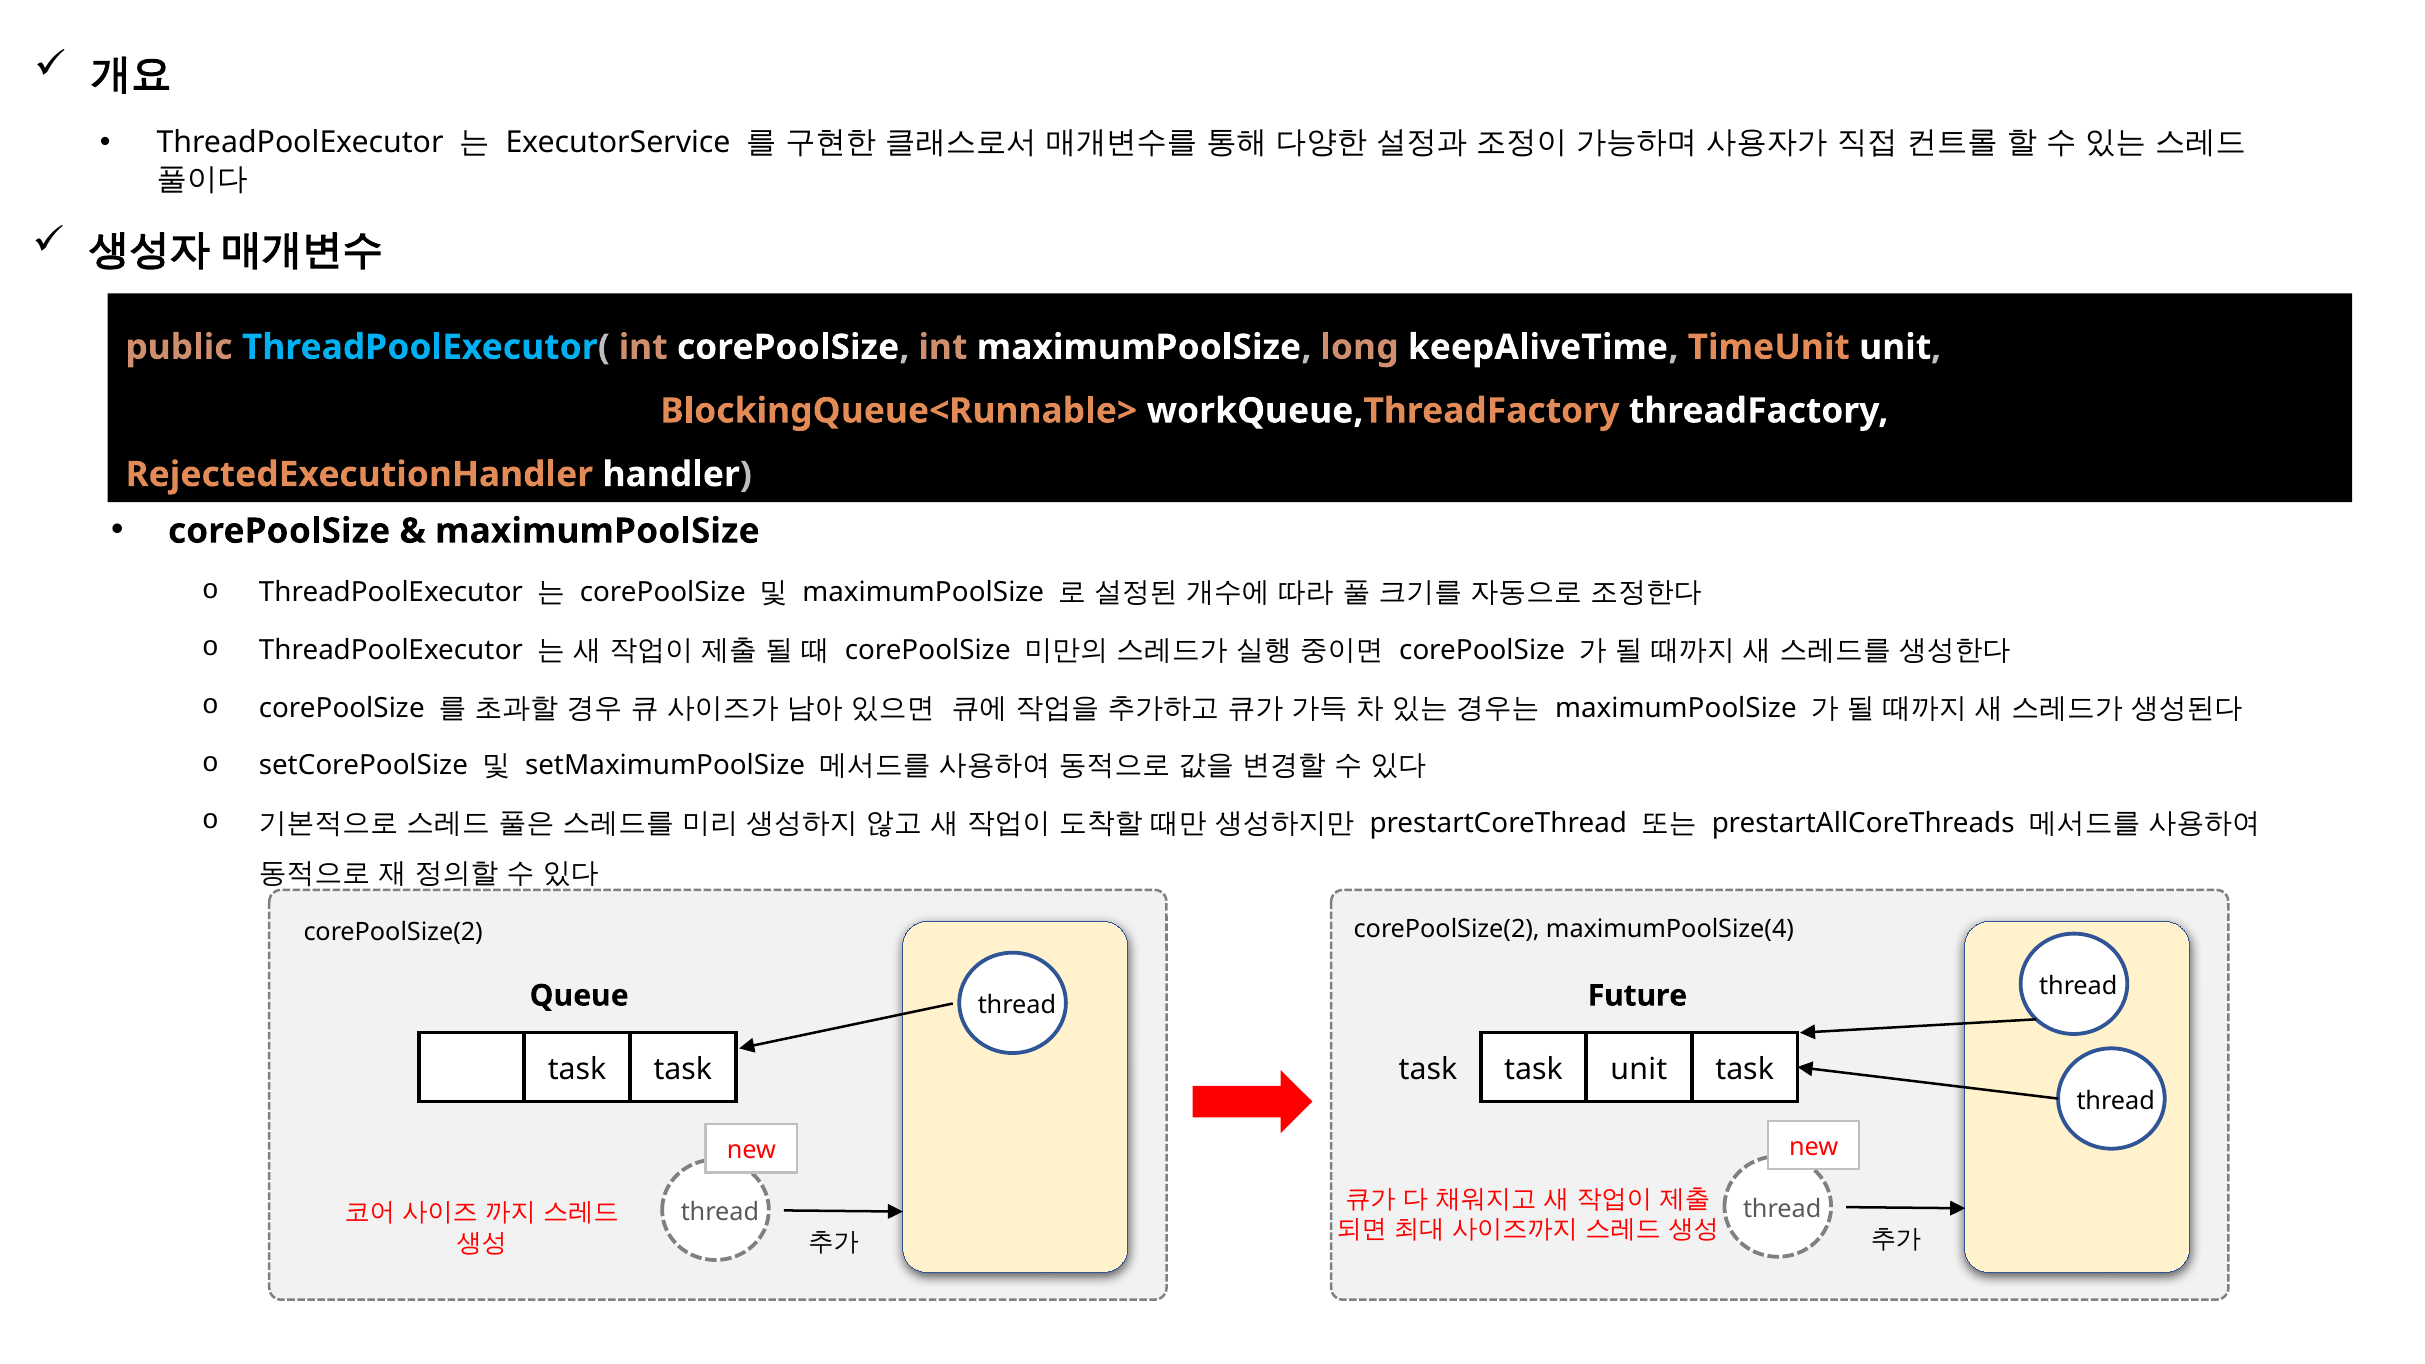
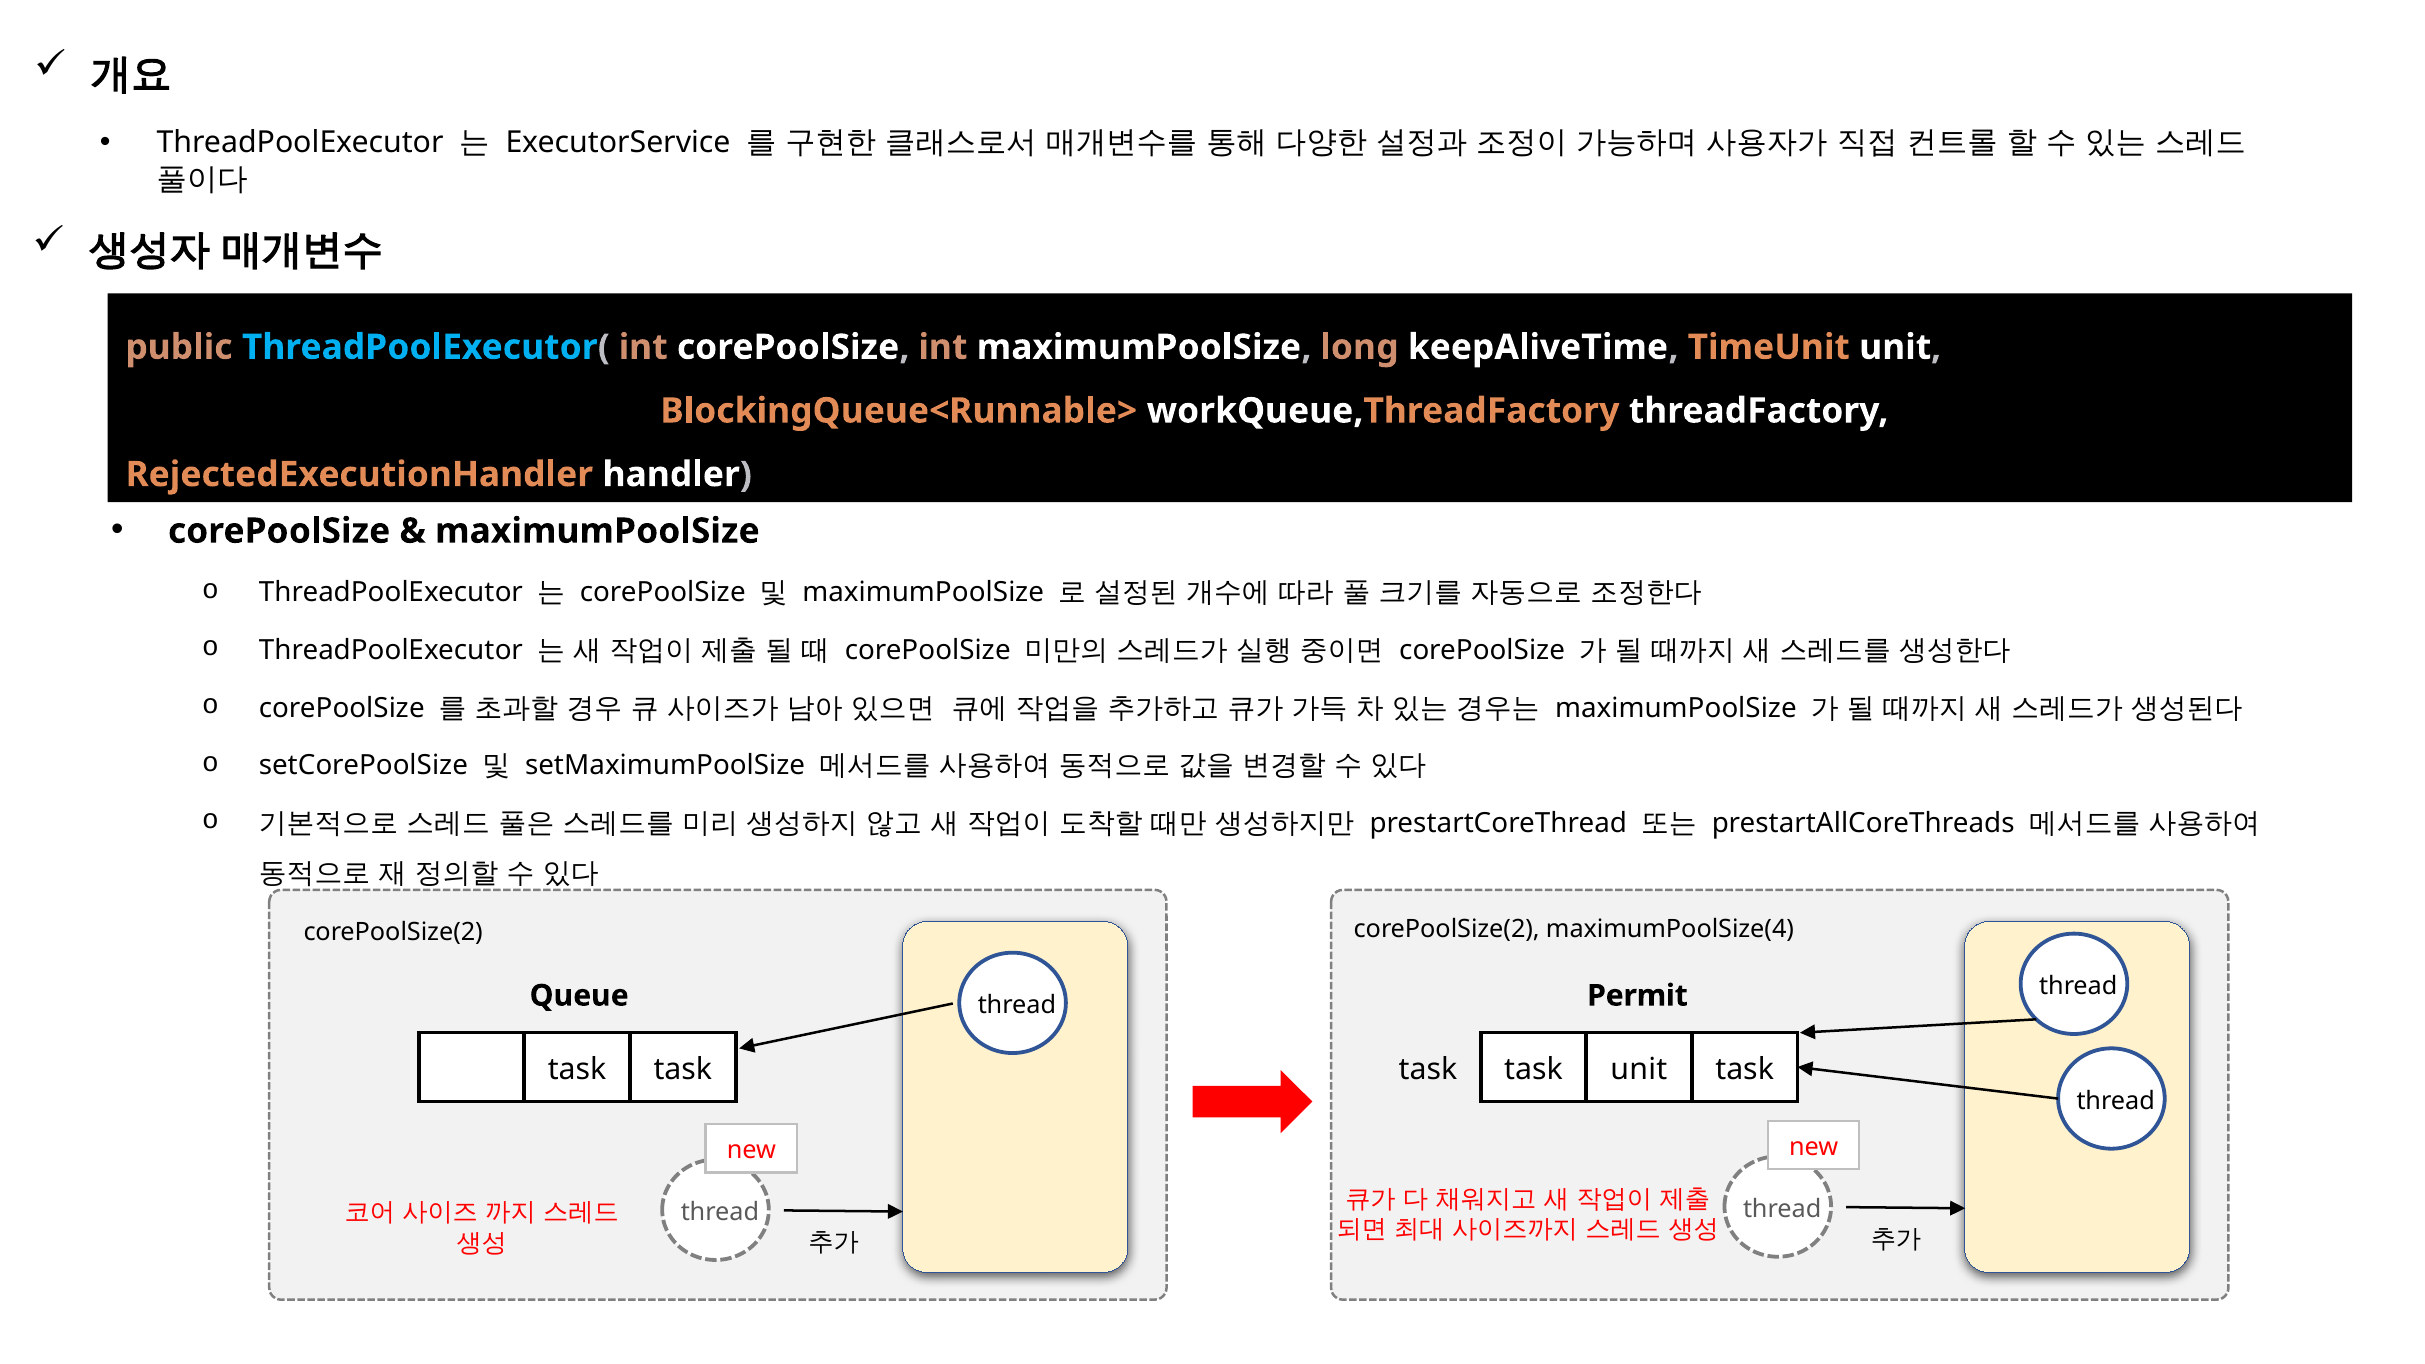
Future: Future -> Permit
